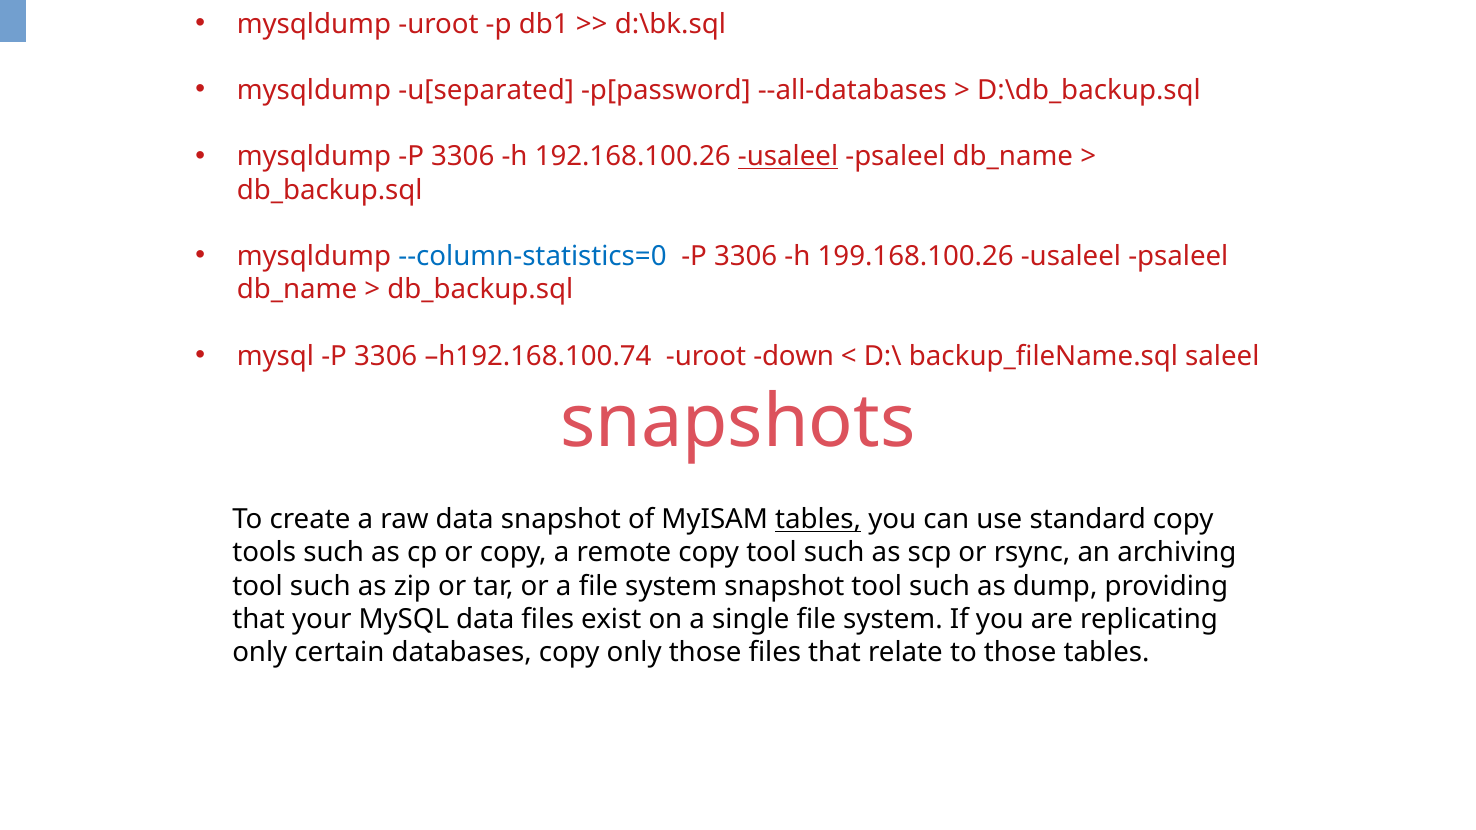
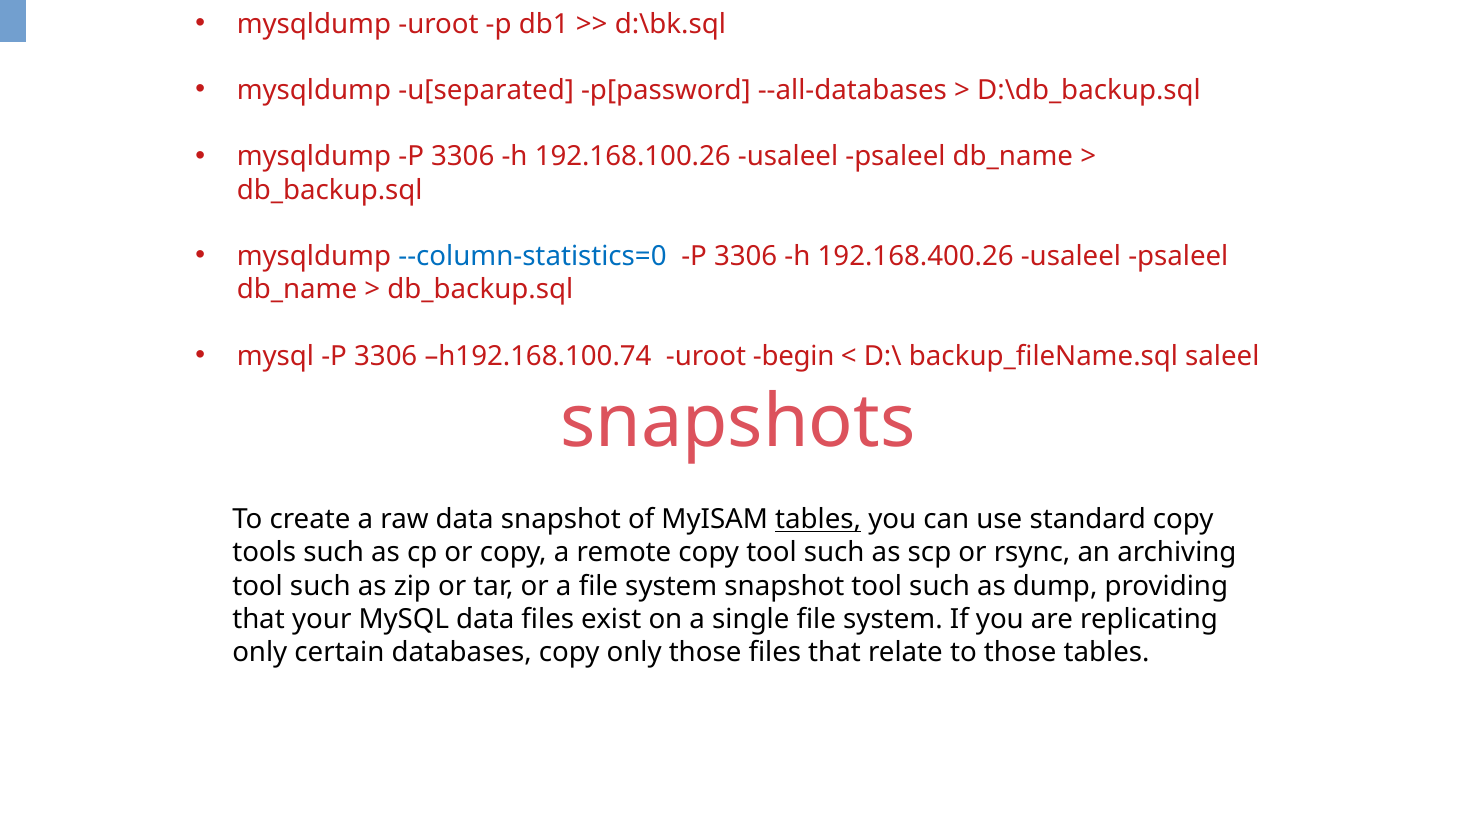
usaleel at (788, 157) underline: present -> none
199.168.100.26: 199.168.100.26 -> 192.168.400.26
down: down -> begin
